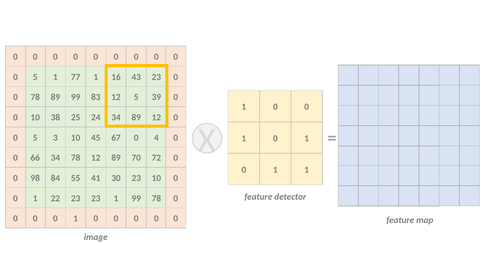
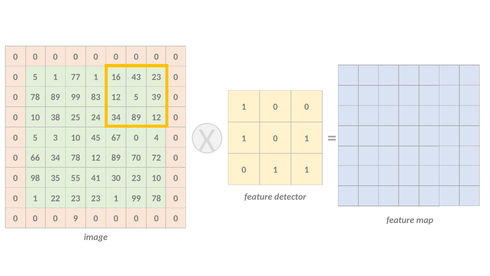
84: 84 -> 35
1 at (76, 218): 1 -> 9
